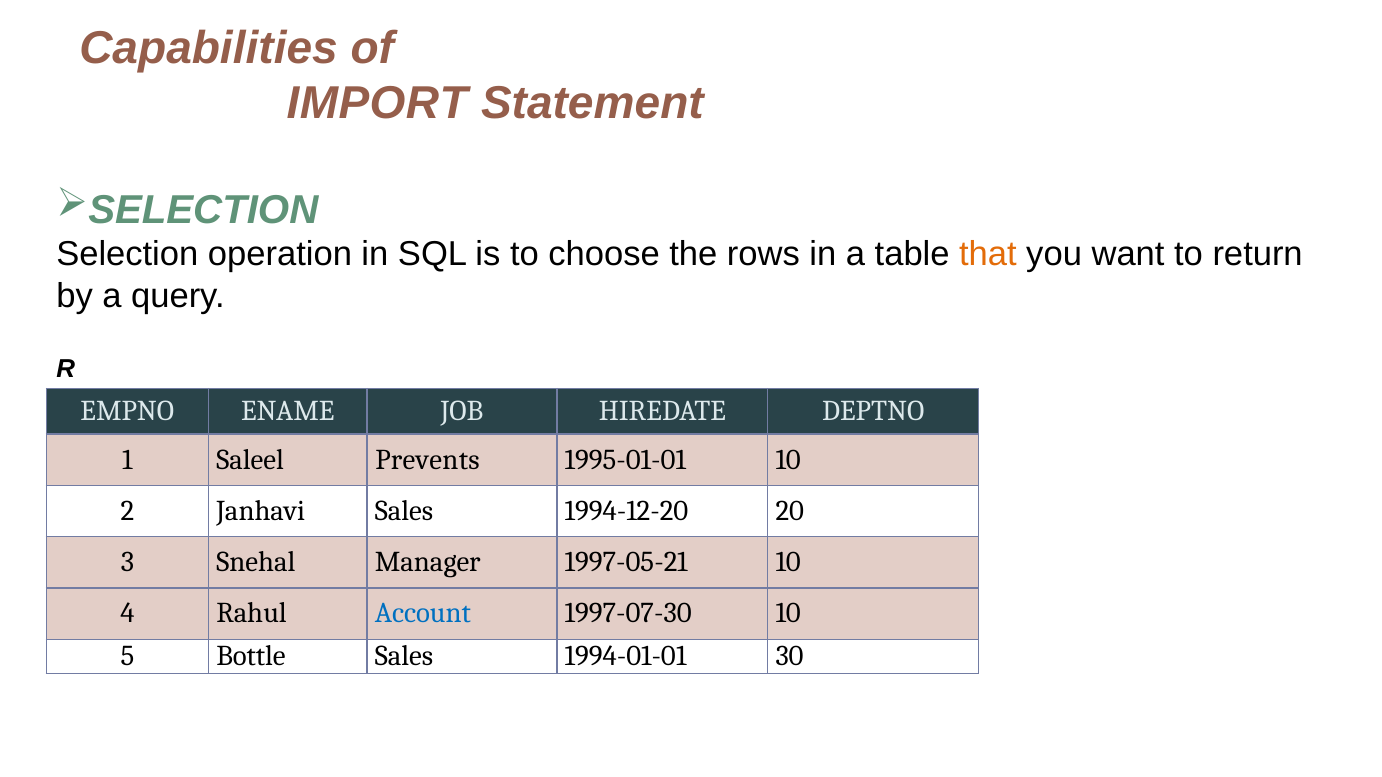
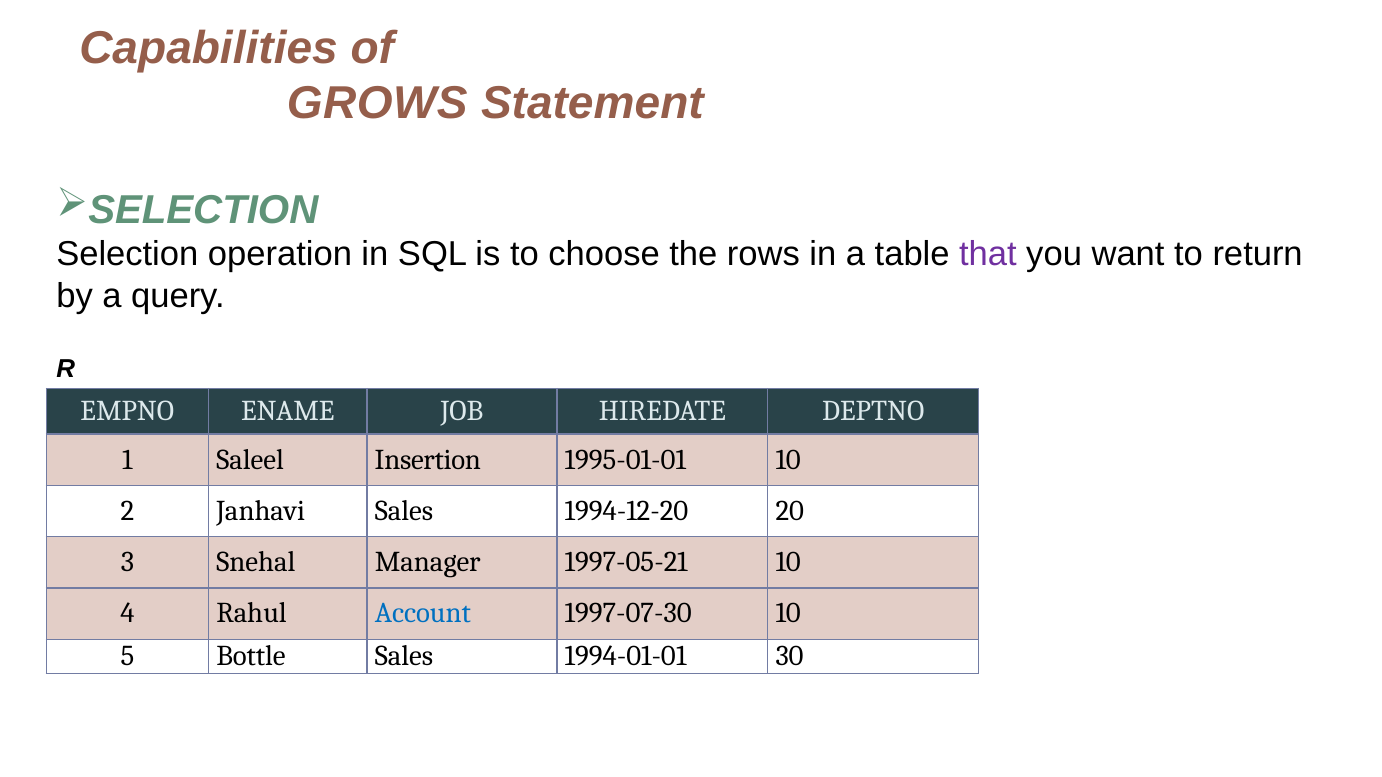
IMPORT: IMPORT -> GROWS
that colour: orange -> purple
Prevents: Prevents -> Insertion
